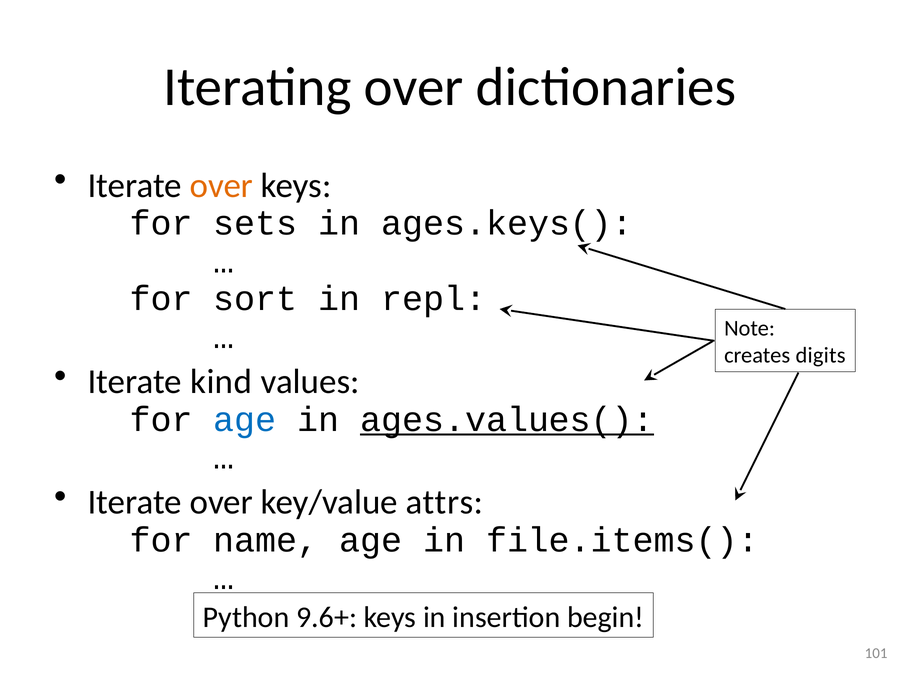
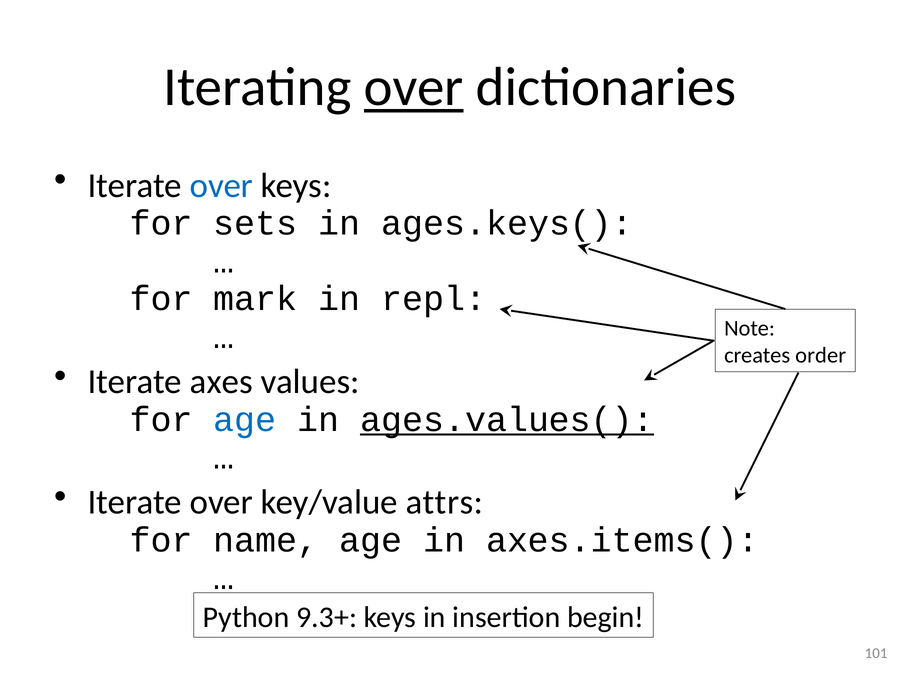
over at (414, 87) underline: none -> present
over at (221, 185) colour: orange -> blue
sort: sort -> mark
digits: digits -> order
kind: kind -> axes
file.items(: file.items( -> axes.items(
9.6+: 9.6+ -> 9.3+
